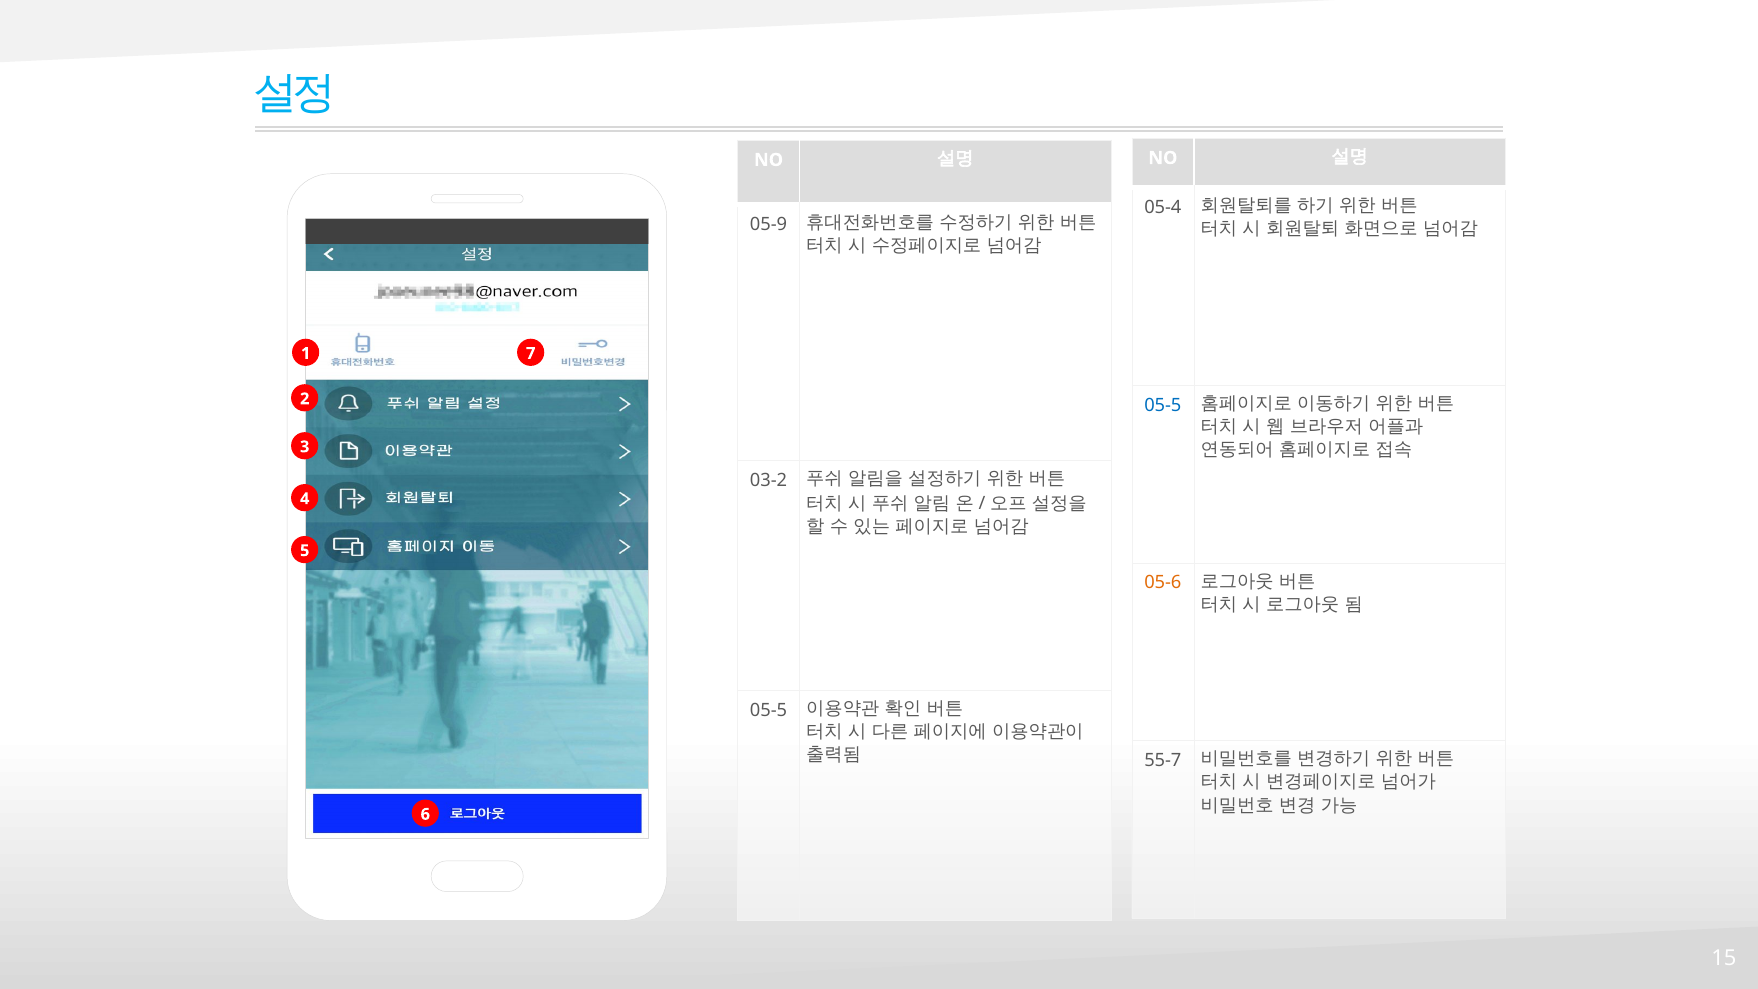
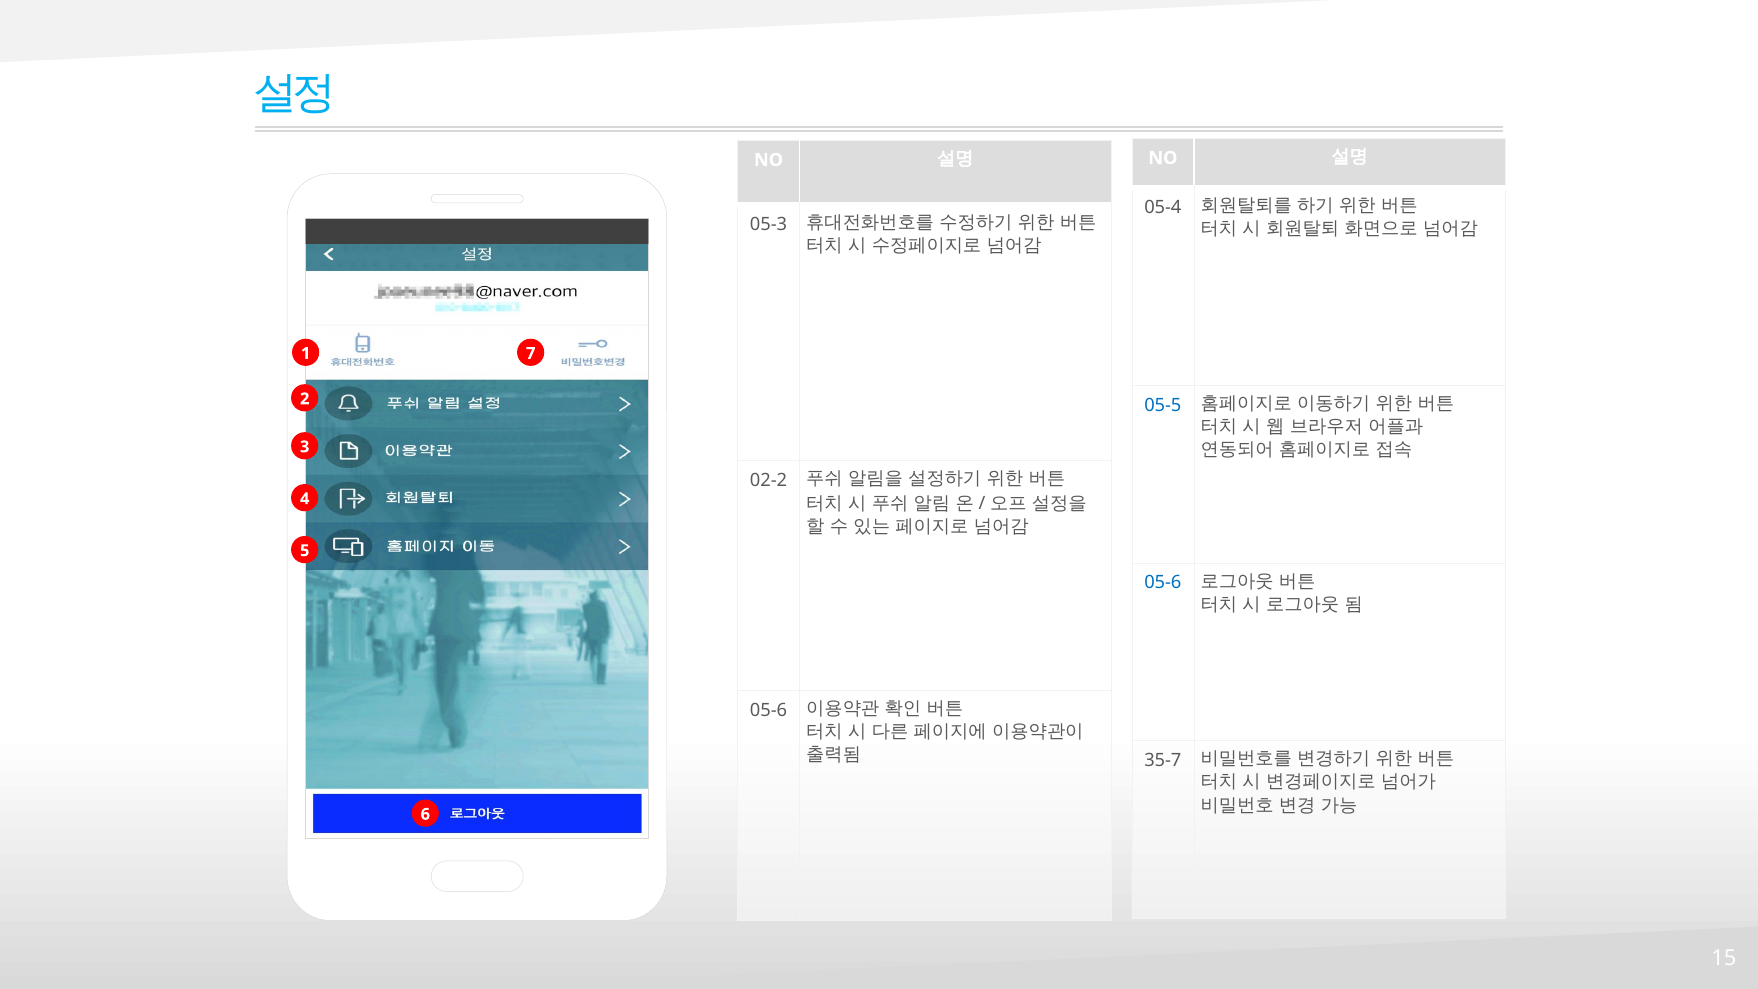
05-9: 05-9 -> 05-3
03-2: 03-2 -> 02-2
05-6 at (1163, 583) colour: orange -> blue
05-5 at (769, 710): 05-5 -> 05-6
55-7: 55-7 -> 35-7
